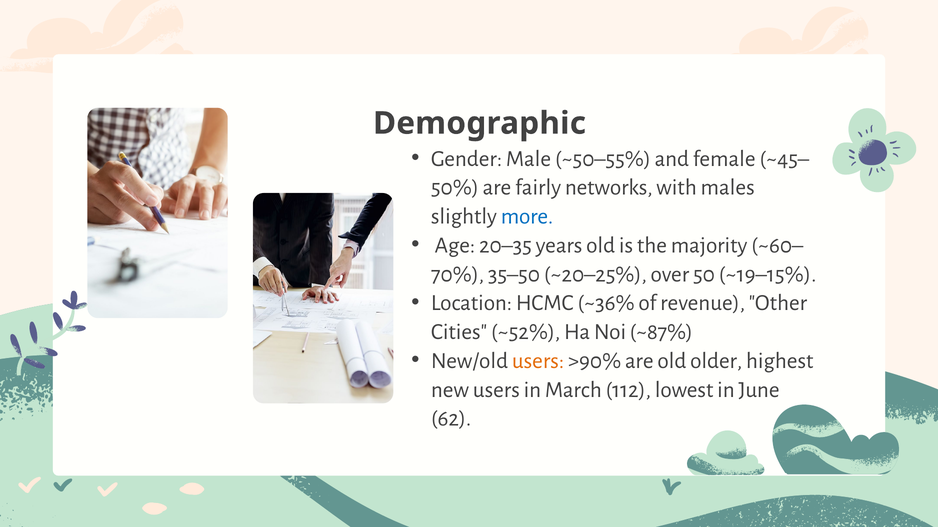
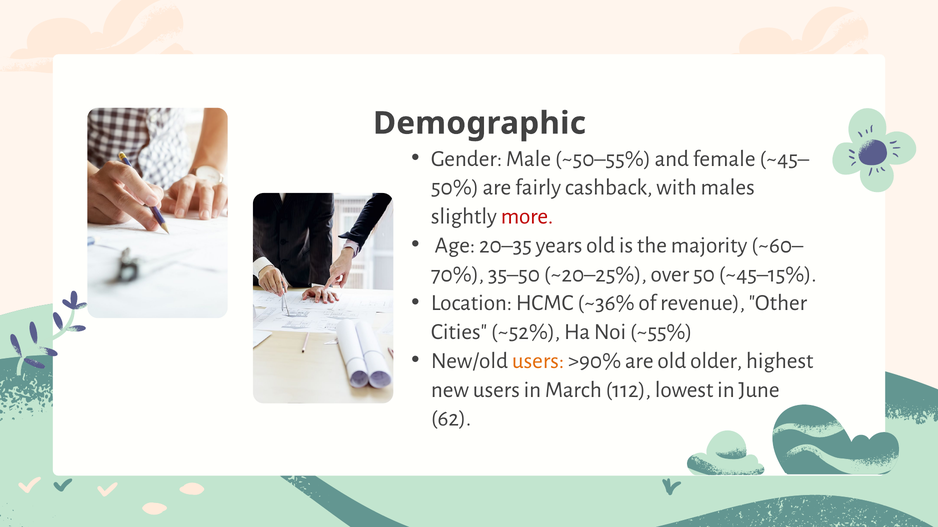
networks: networks -> cashback
more colour: blue -> red
~19–15%: ~19–15% -> ~45–15%
~87%: ~87% -> ~55%
